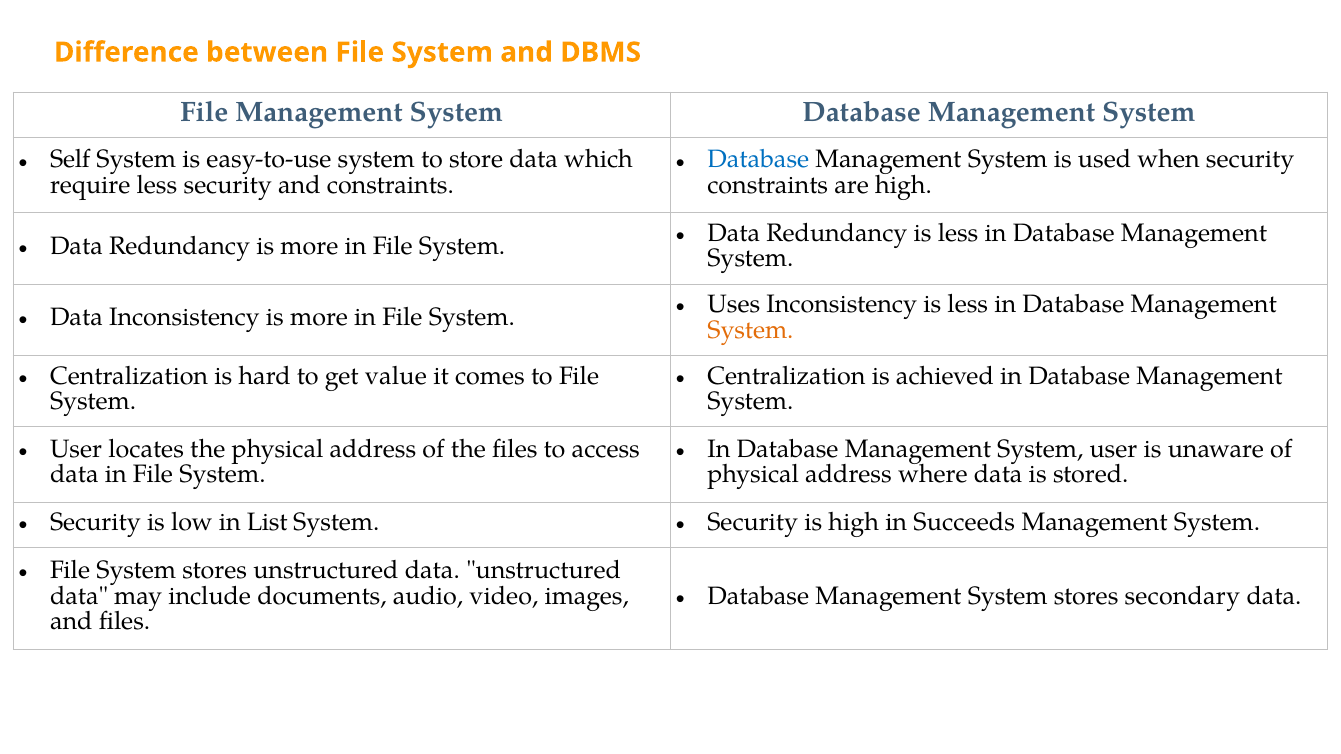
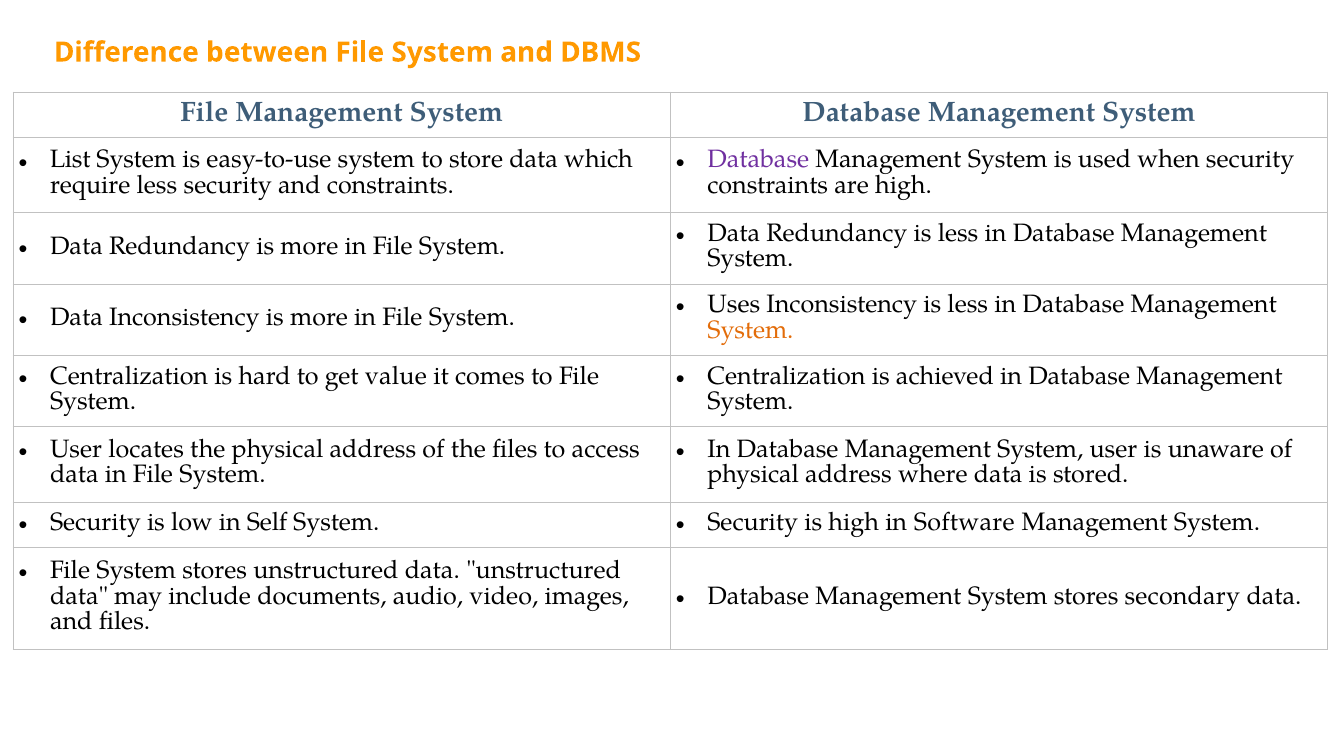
Self: Self -> List
Database at (758, 160) colour: blue -> purple
List: List -> Self
Succeeds: Succeeds -> Software
